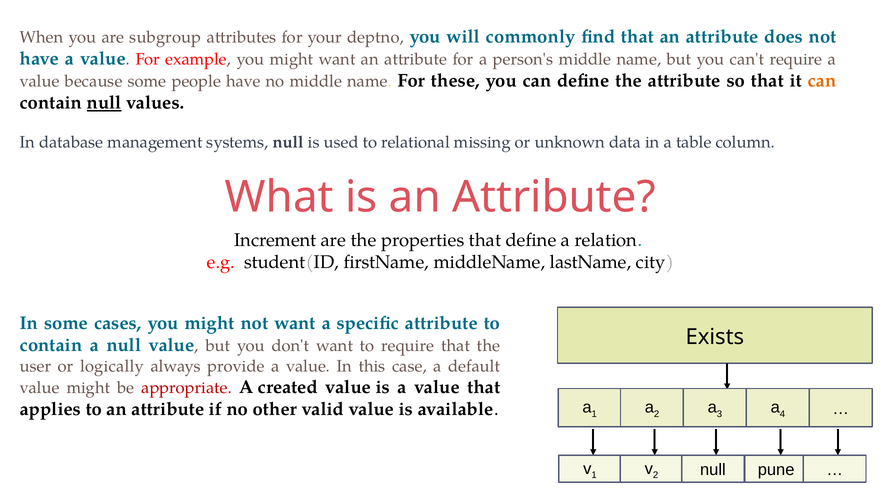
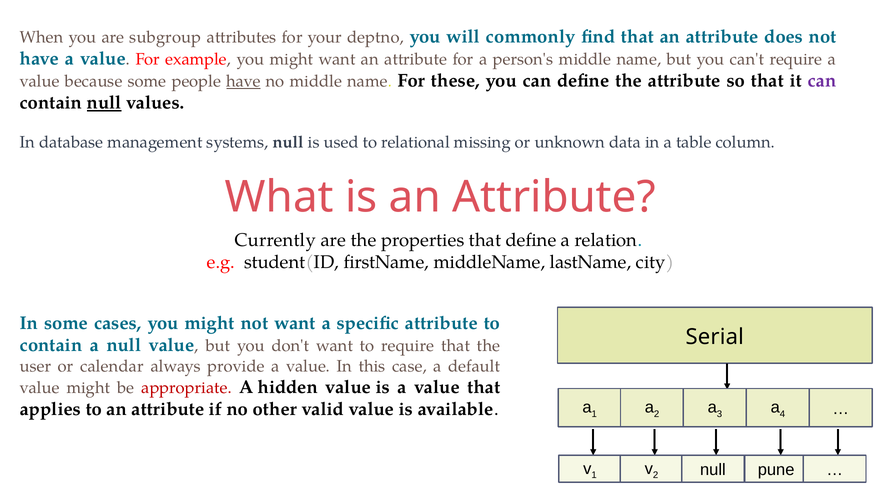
have at (243, 81) underline: none -> present
can at (822, 81) colour: orange -> purple
Increment: Increment -> Currently
Exists: Exists -> Serial
logically: logically -> calendar
created: created -> hidden
